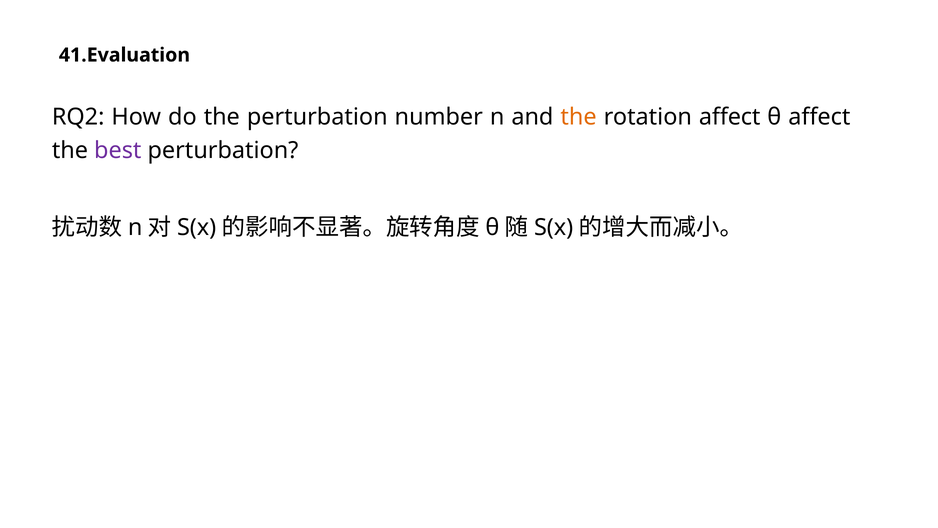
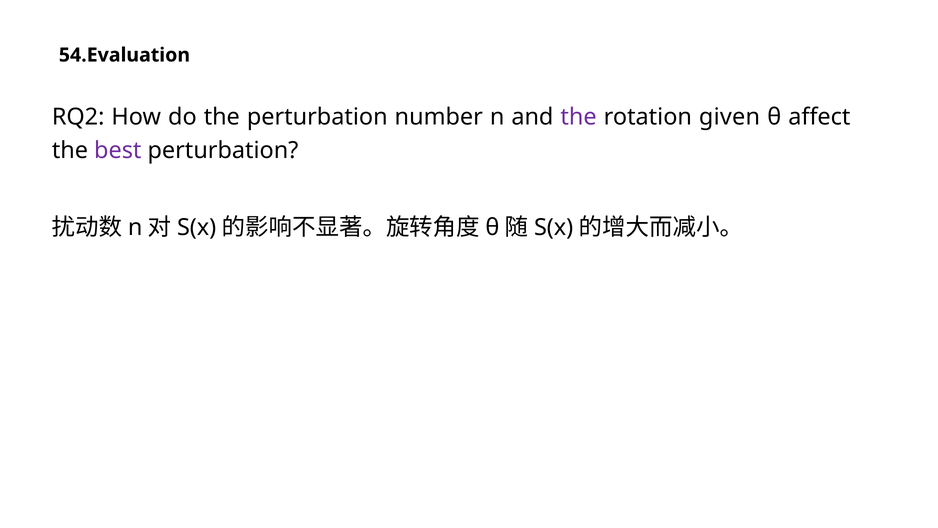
41.Evaluation: 41.Evaluation -> 54.Evaluation
the at (579, 117) colour: orange -> purple
rotation affect: affect -> given
